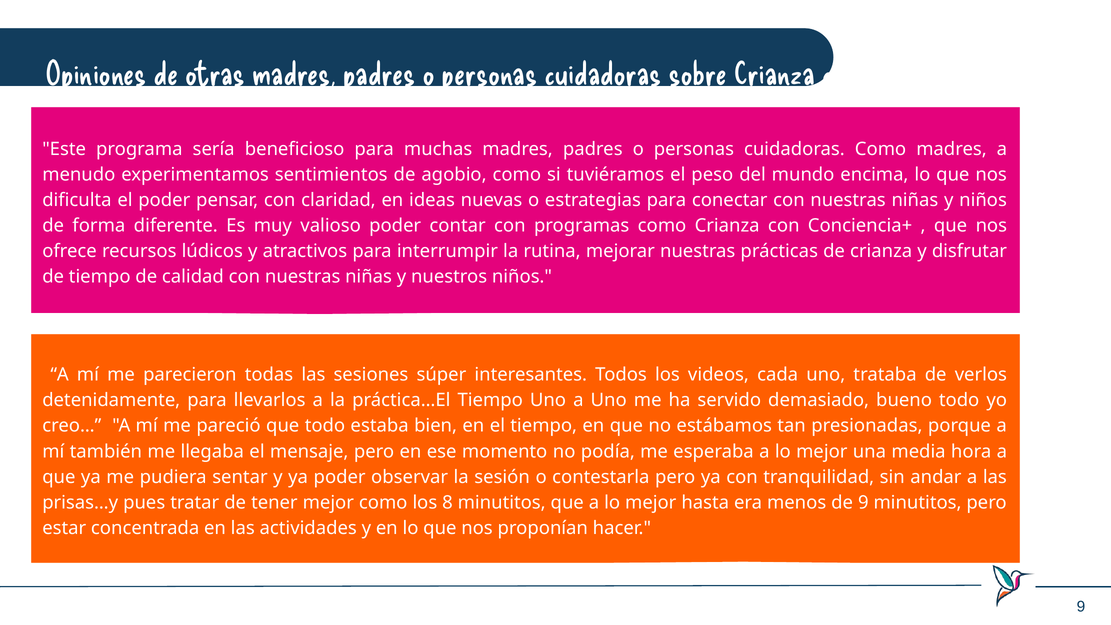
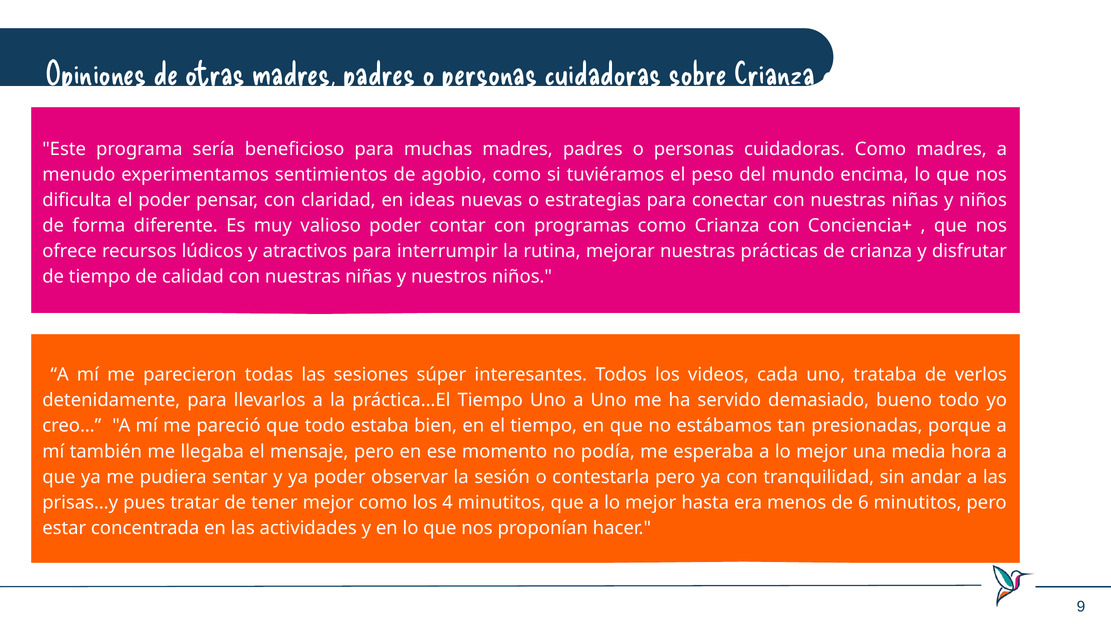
8: 8 -> 4
de 9: 9 -> 6
